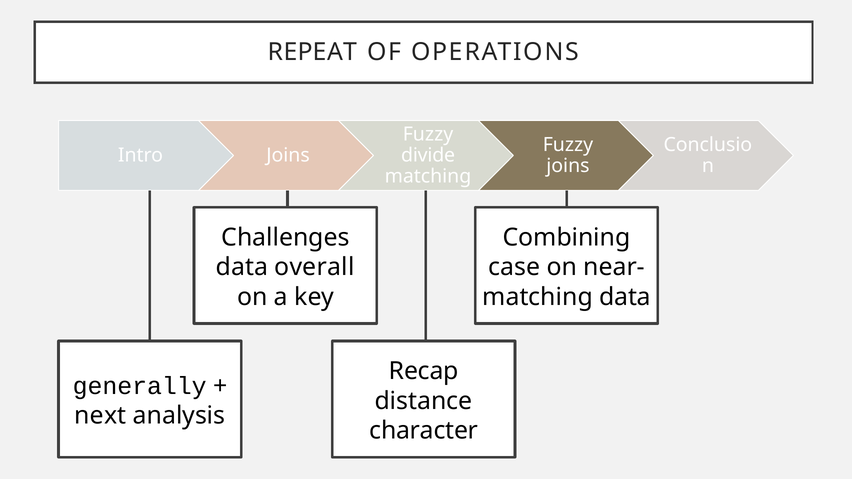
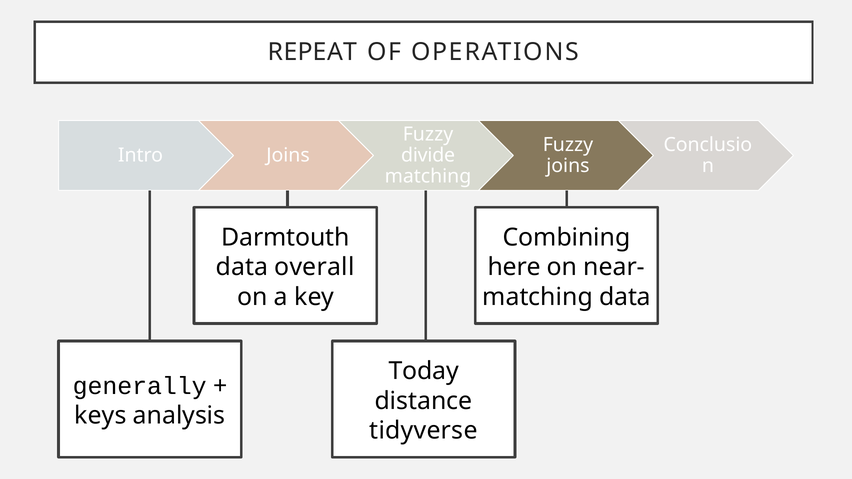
Challenges: Challenges -> Darmtouth
case: case -> here
Recap: Recap -> Today
next: next -> keys
character: character -> tidyverse
